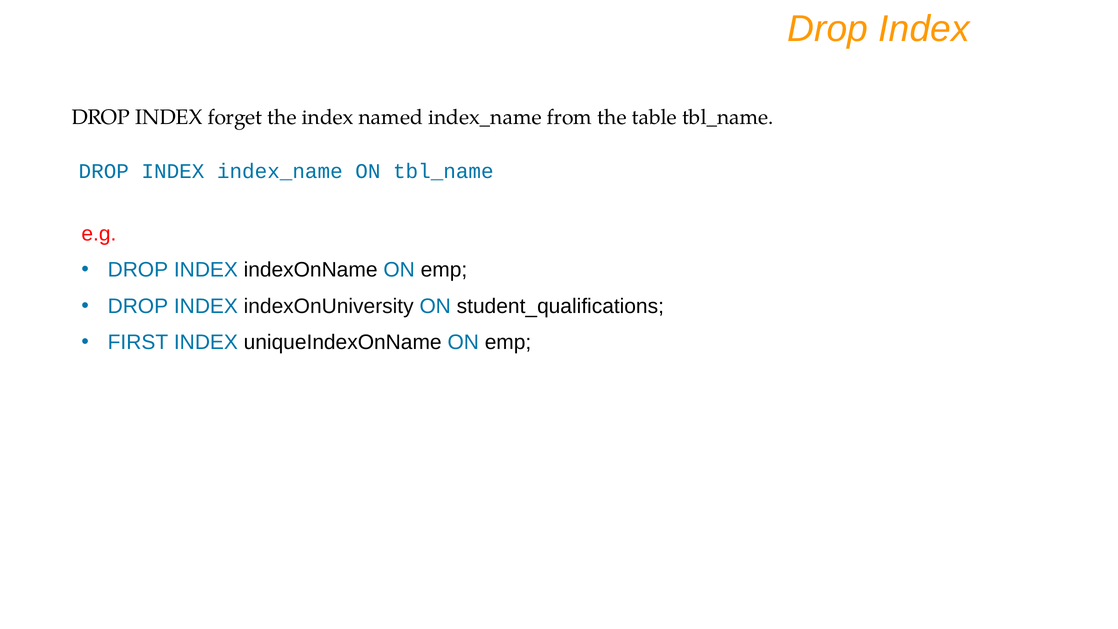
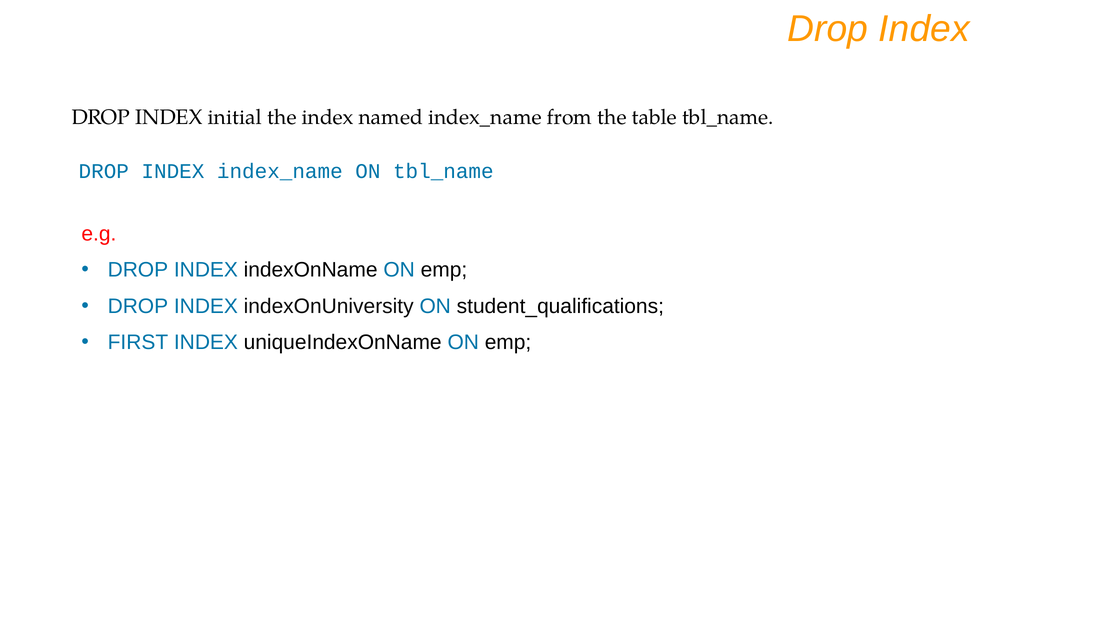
forget: forget -> initial
